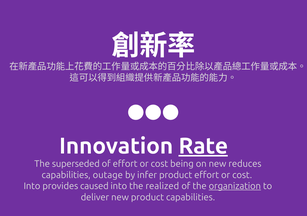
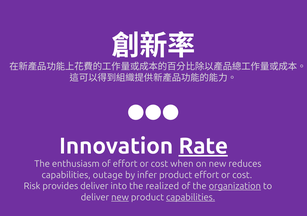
superseded: superseded -> enthusiasm
being: being -> when
Into at (32, 186): Into -> Risk
provides caused: caused -> deliver
new at (120, 198) underline: none -> present
capabilities at (191, 198) underline: none -> present
